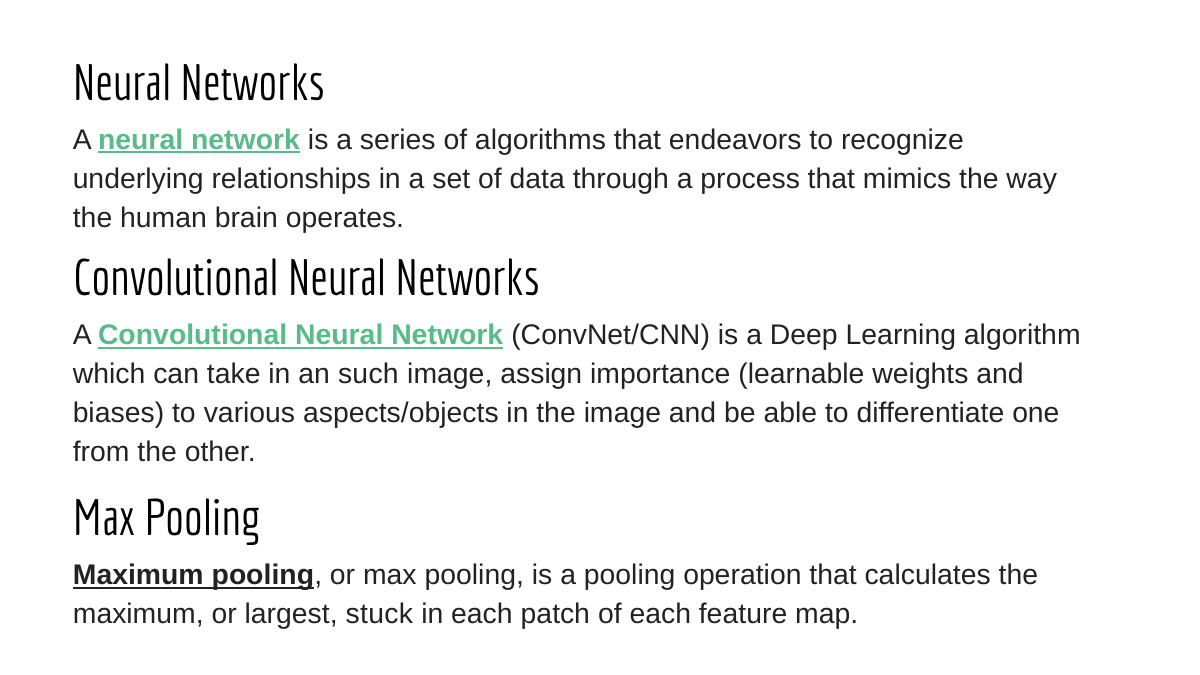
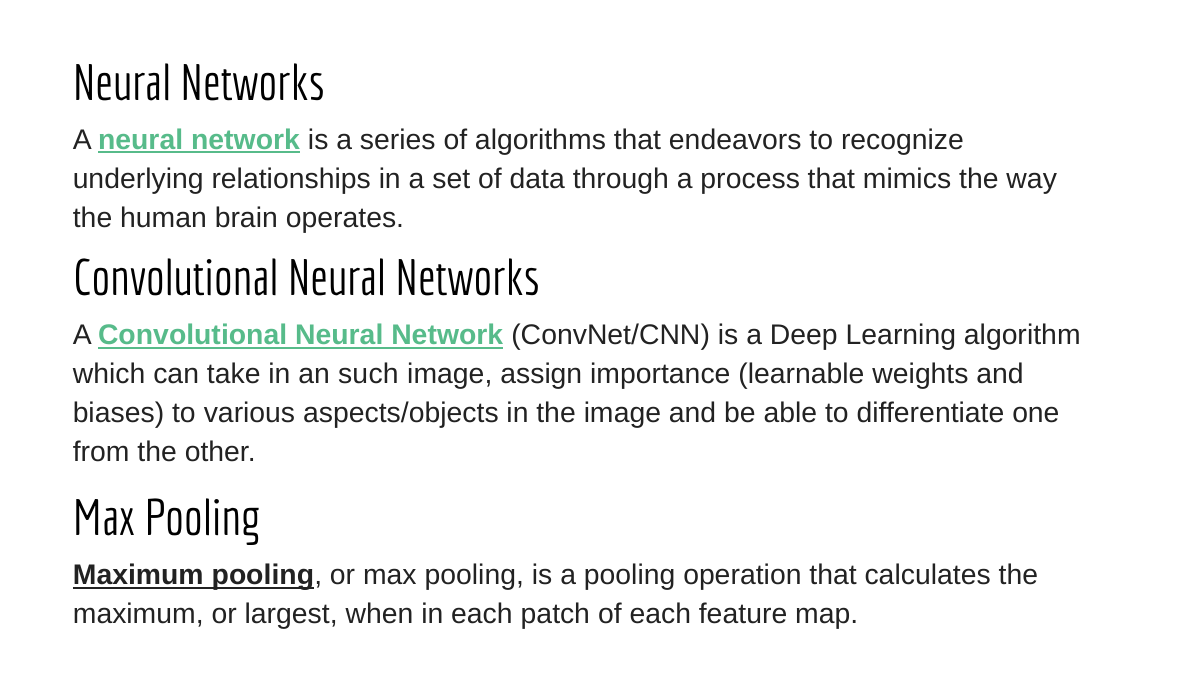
stuck: stuck -> when
